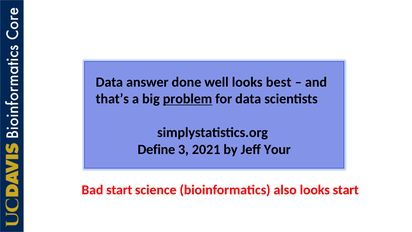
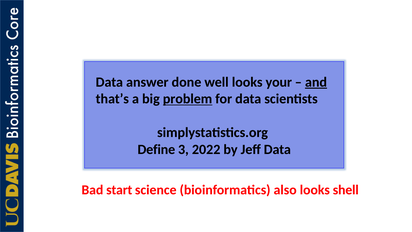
best: best -> your
and underline: none -> present
2021: 2021 -> 2022
Jeff Your: Your -> Data
looks start: start -> shell
